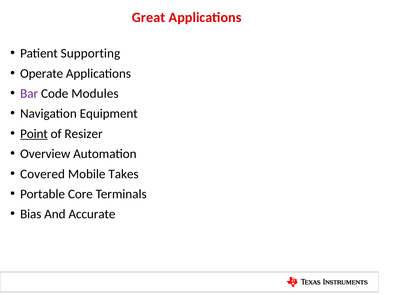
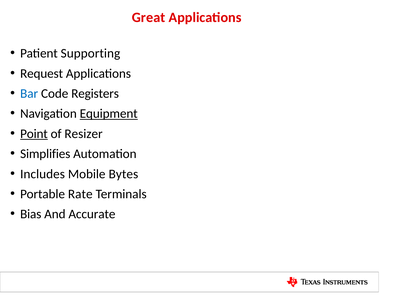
Operate: Operate -> Request
Bar colour: purple -> blue
Modules: Modules -> Registers
Equipment underline: none -> present
Overview: Overview -> Simplifies
Covered: Covered -> Includes
Takes: Takes -> Bytes
Core: Core -> Rate
